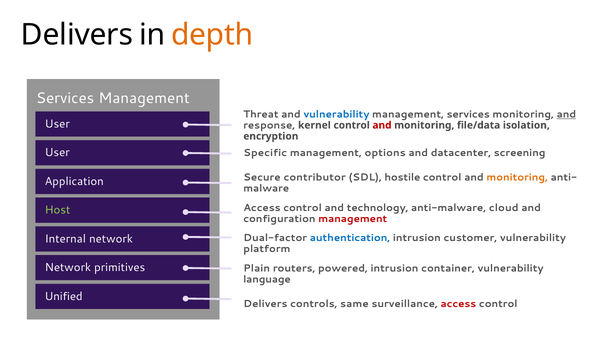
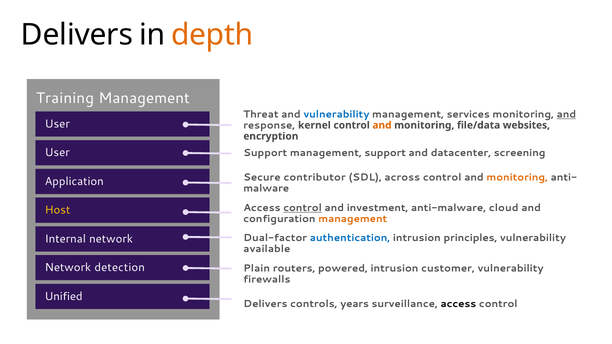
Services at (65, 98): Services -> Training
and at (382, 125) colour: red -> orange
isolation: isolation -> websites
Specific at (265, 153): Specific -> Support
management options: options -> support
hostile: hostile -> across
control at (303, 208) underline: none -> present
technology: technology -> investment
Host colour: light green -> yellow
management at (353, 219) colour: red -> orange
customer: customer -> principles
platform: platform -> available
primitives: primitives -> detection
container: container -> customer
language: language -> firewalls
same: same -> years
access at (458, 304) colour: red -> black
